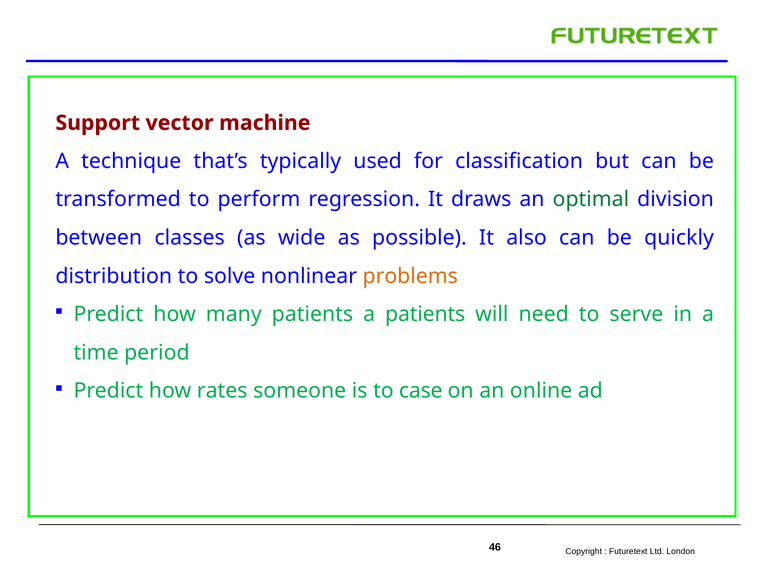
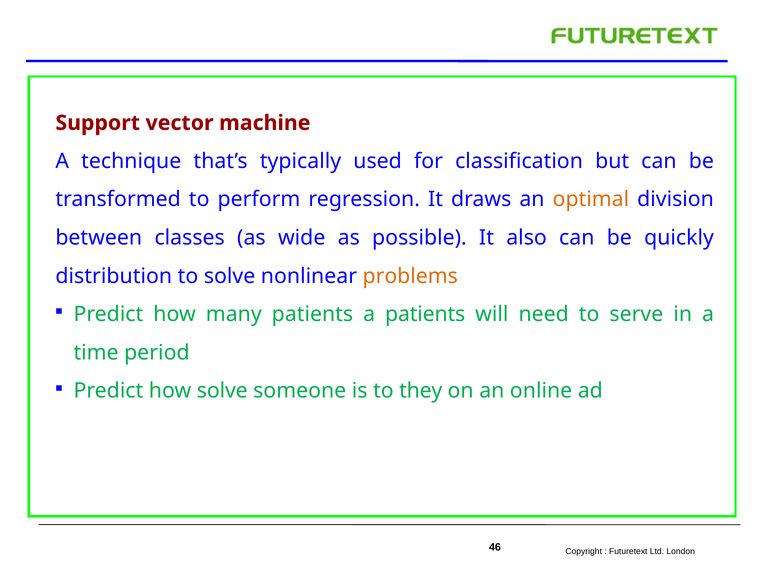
optimal colour: green -> orange
how rates: rates -> solve
case: case -> they
